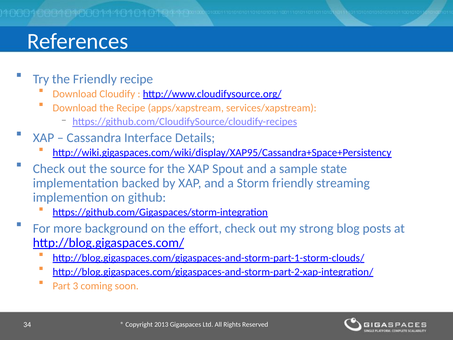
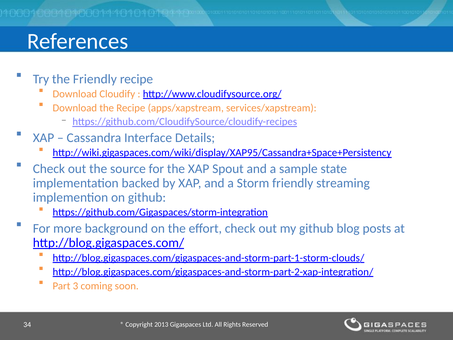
my strong: strong -> github
